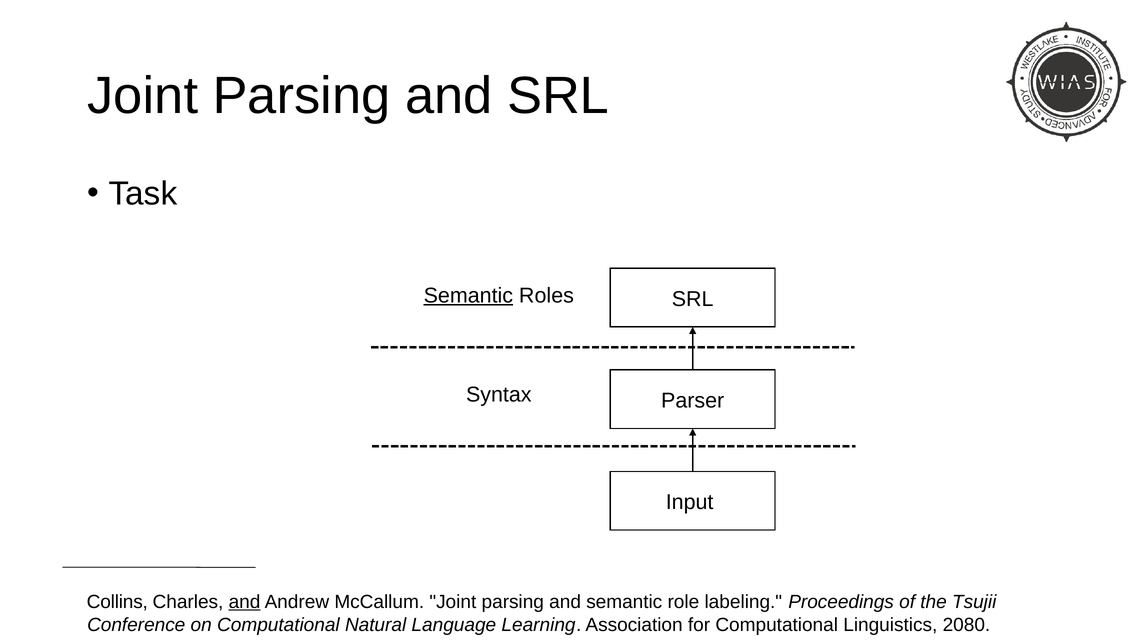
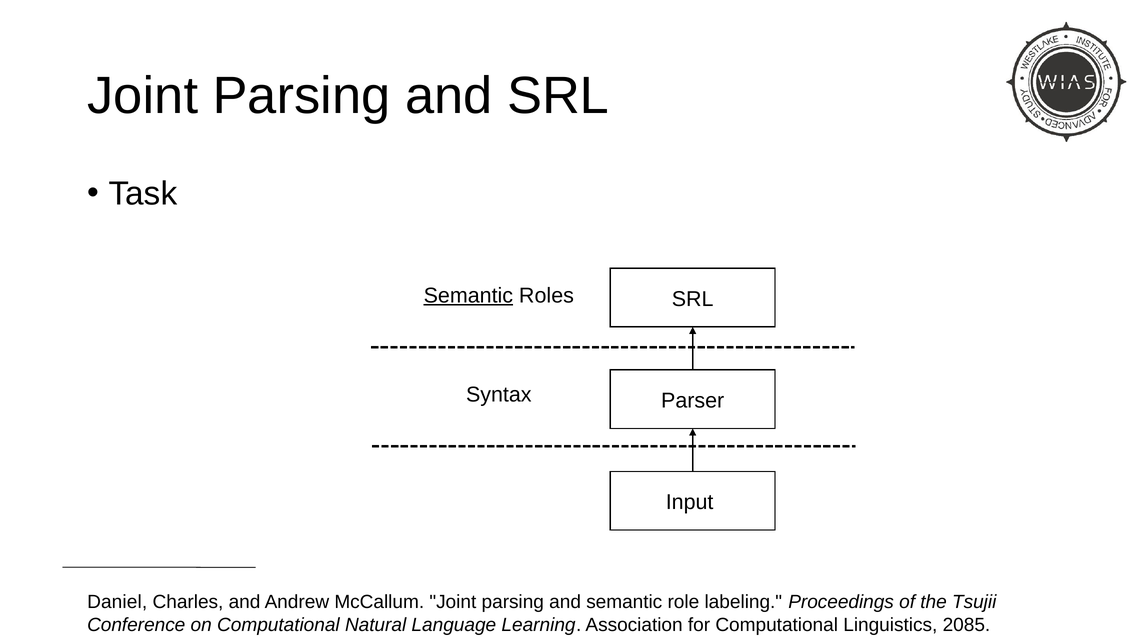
Collins: Collins -> Daniel
and at (245, 602) underline: present -> none
2080: 2080 -> 2085
